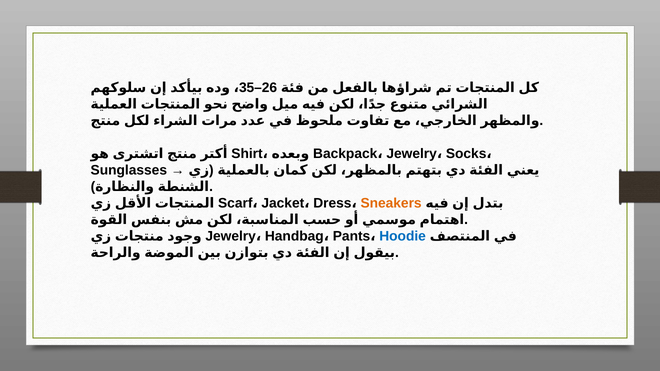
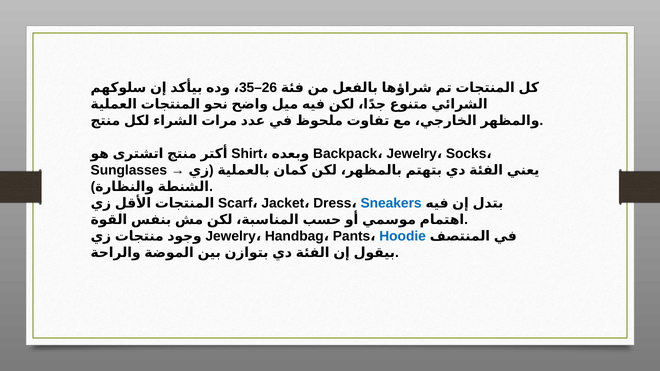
Sneakers colour: orange -> blue
